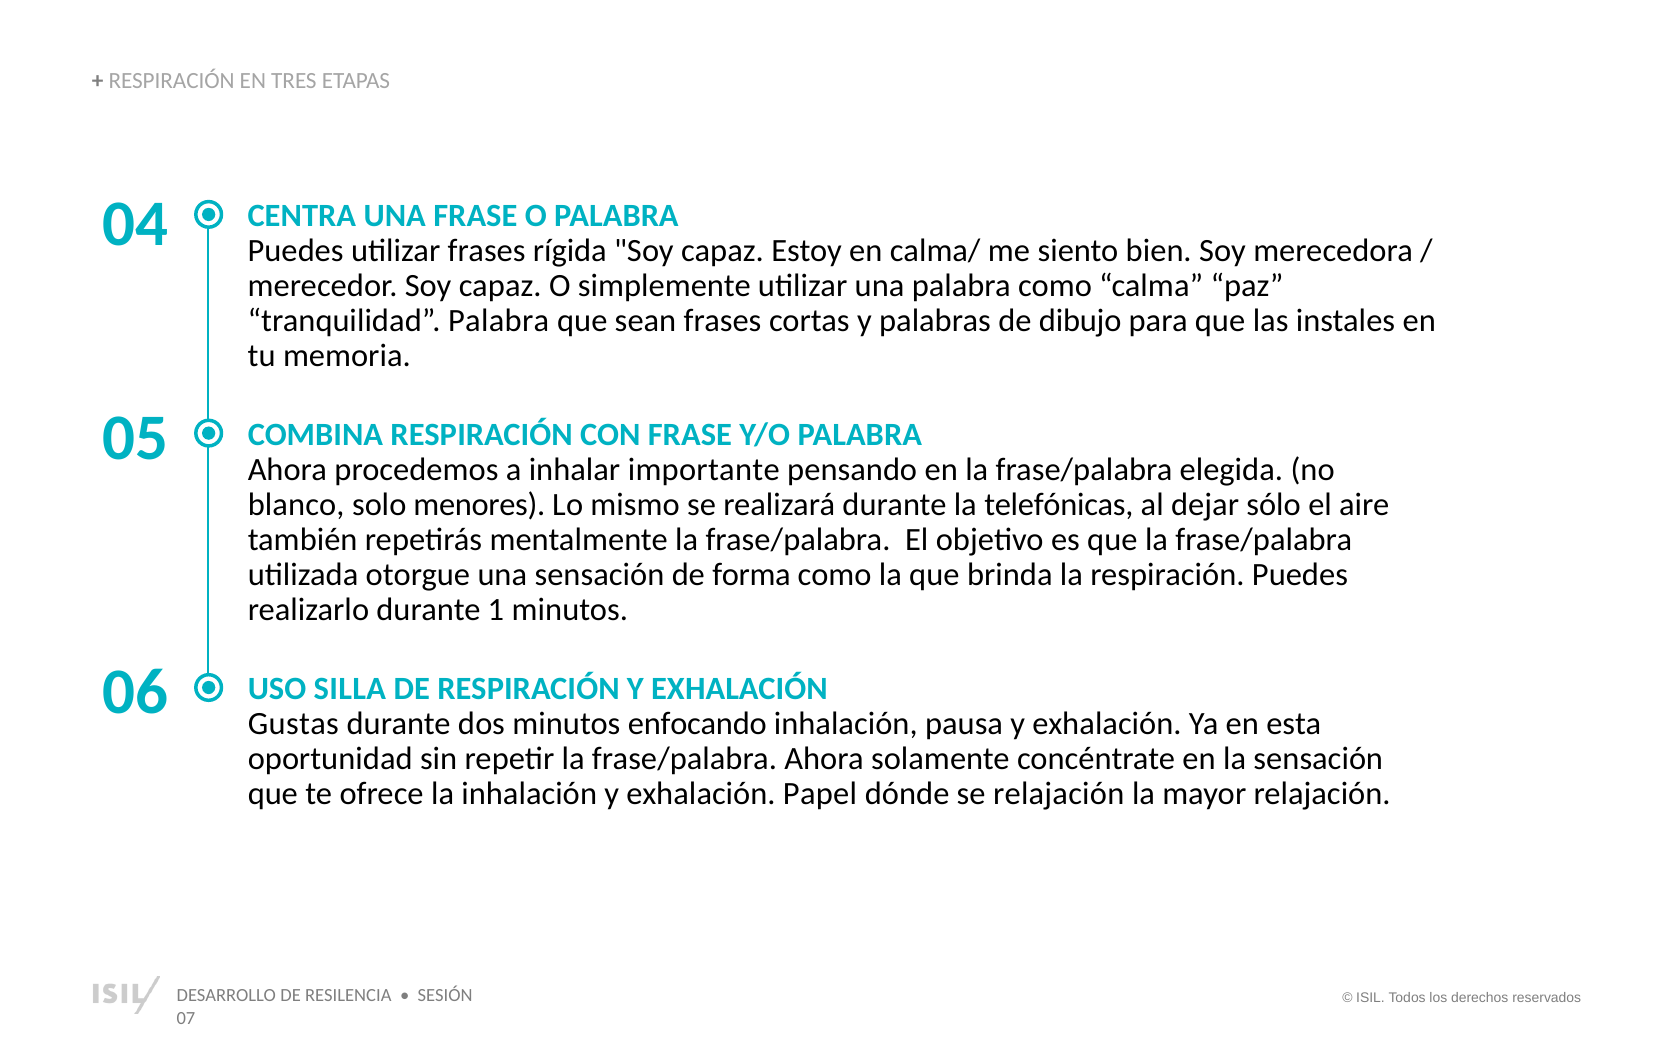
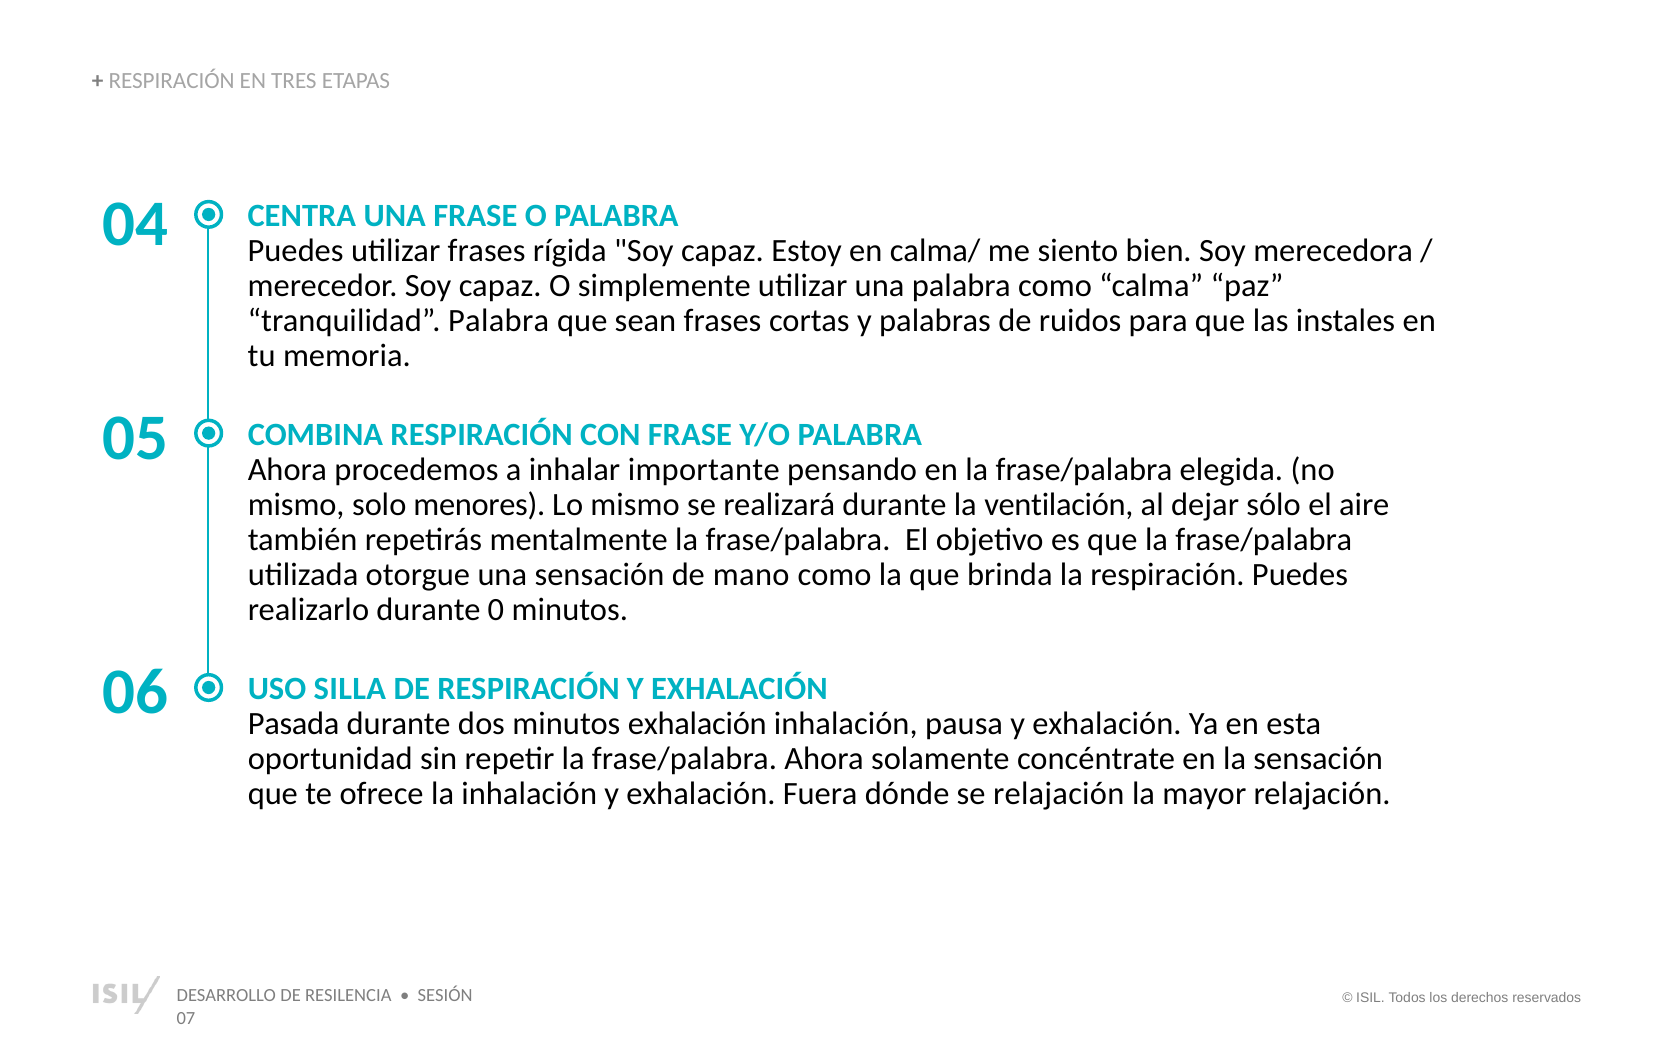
dibujo: dibujo -> ruidos
blanco at (296, 505): blanco -> mismo
telefónicas: telefónicas -> ventilación
forma: forma -> mano
1: 1 -> 0
Gustas: Gustas -> Pasada
minutos enfocando: enfocando -> exhalación
Papel: Papel -> Fuera
